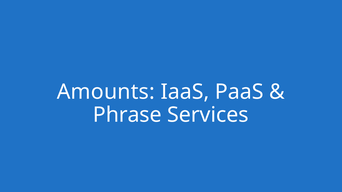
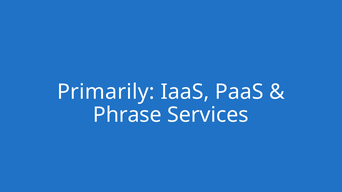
Amounts: Amounts -> Primarily
